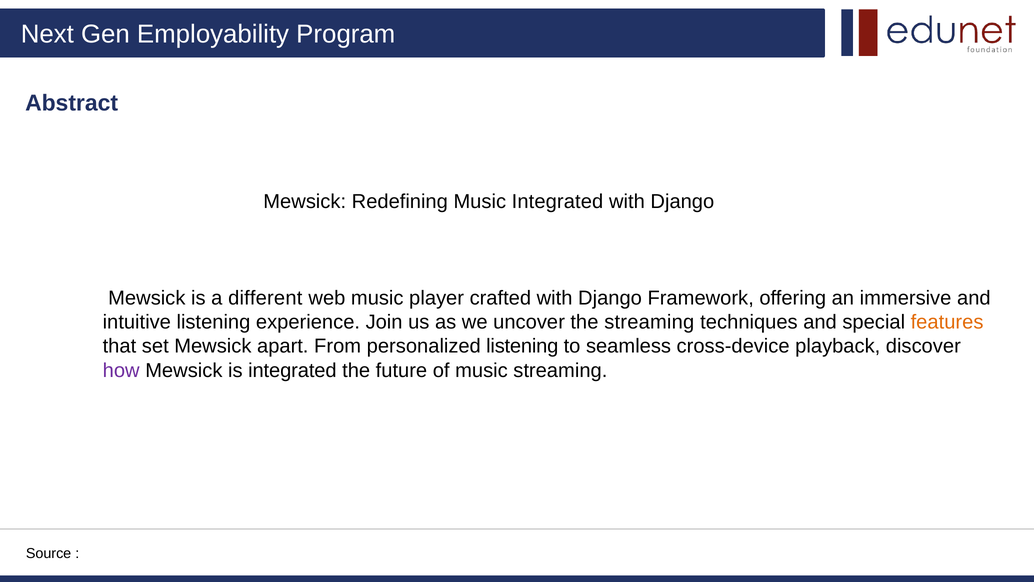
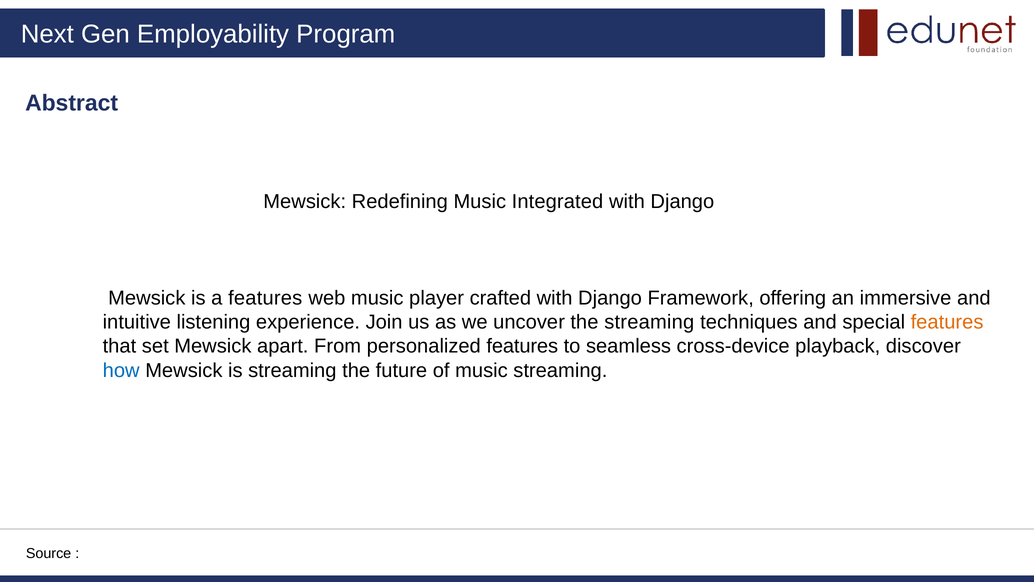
a different: different -> features
personalized listening: listening -> features
how colour: purple -> blue
is integrated: integrated -> streaming
